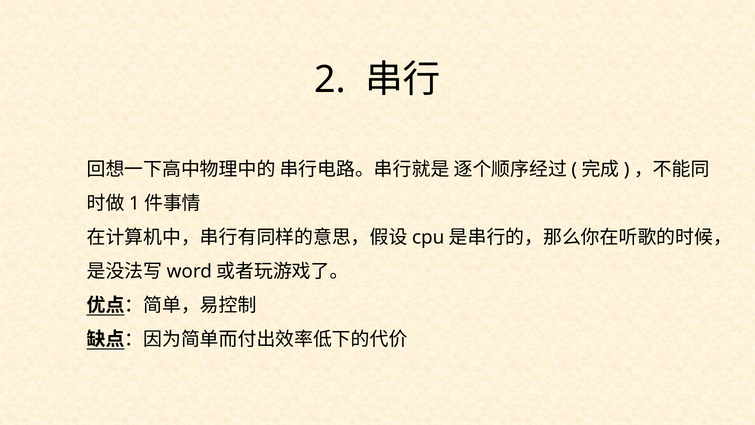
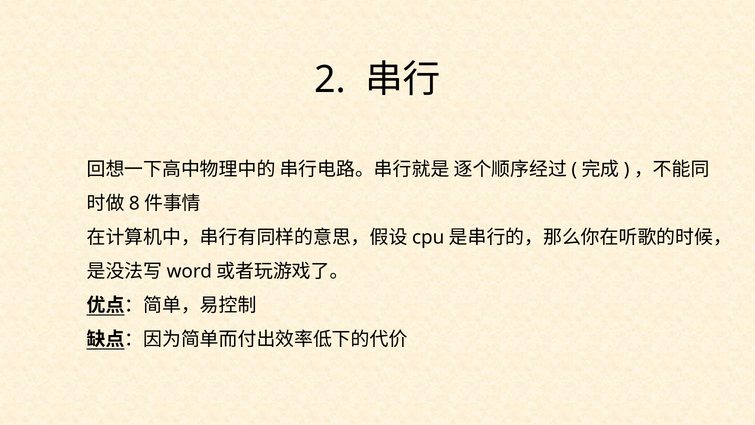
1: 1 -> 8
